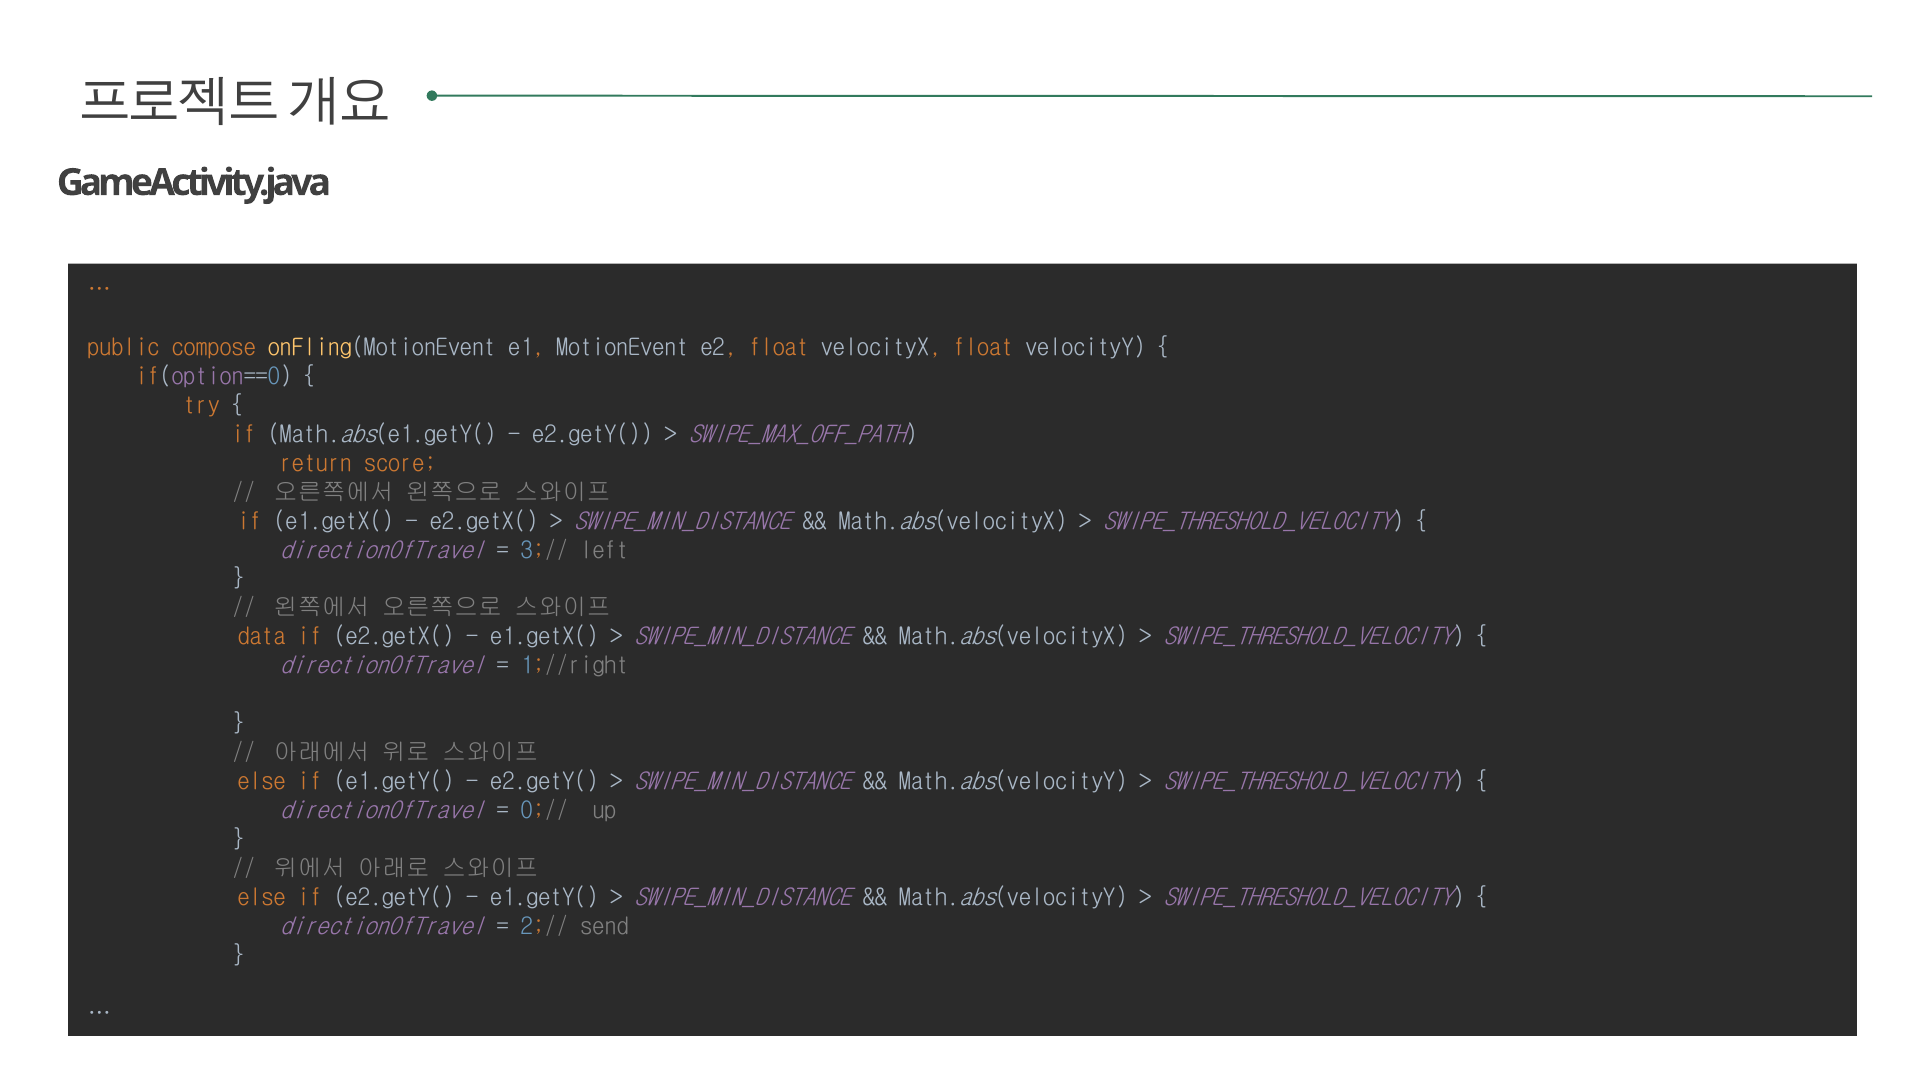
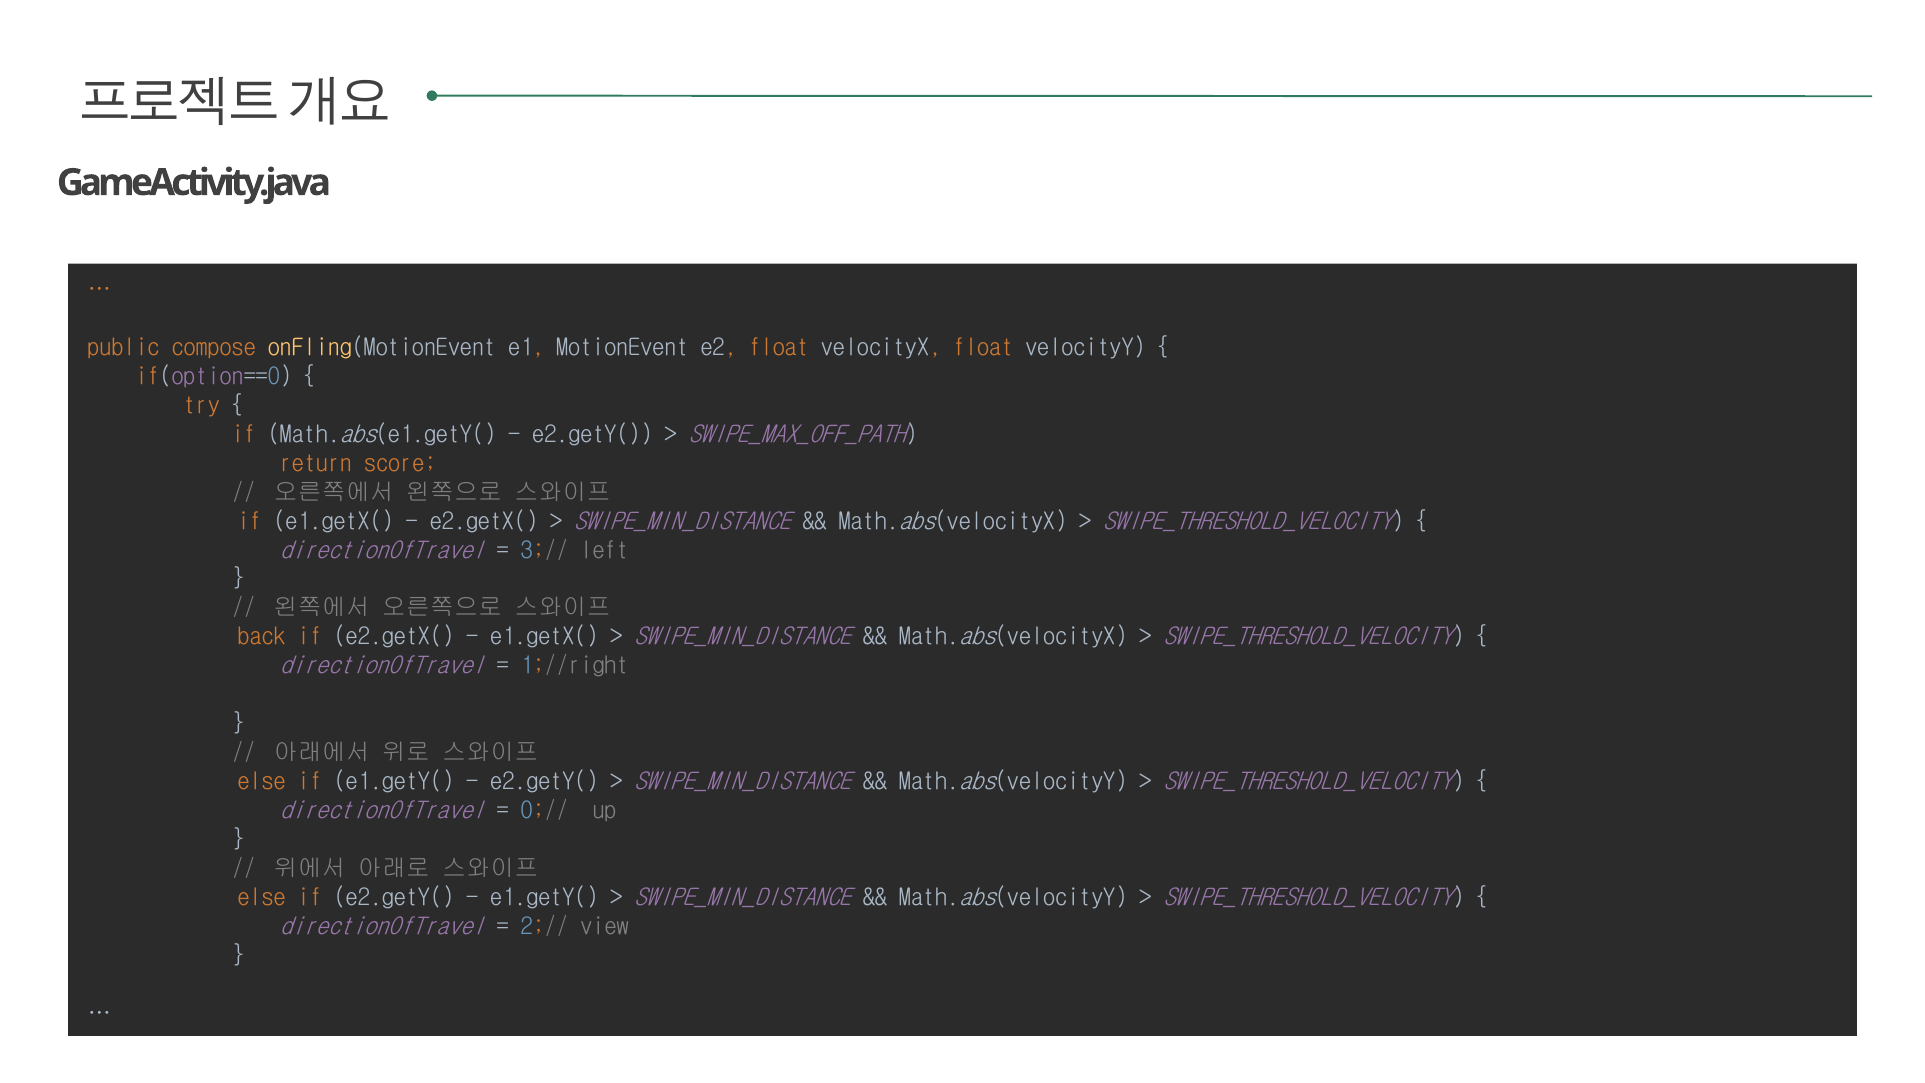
data: data -> back
send: send -> view
